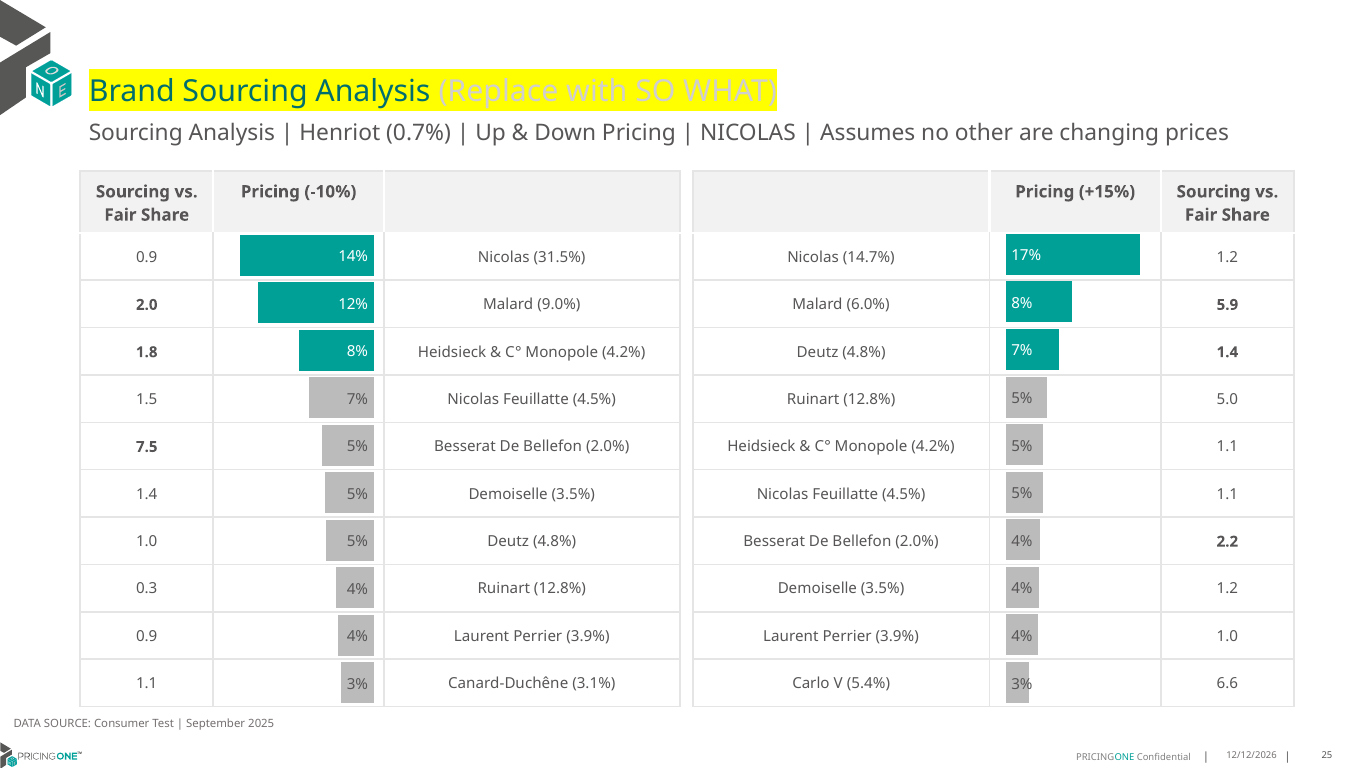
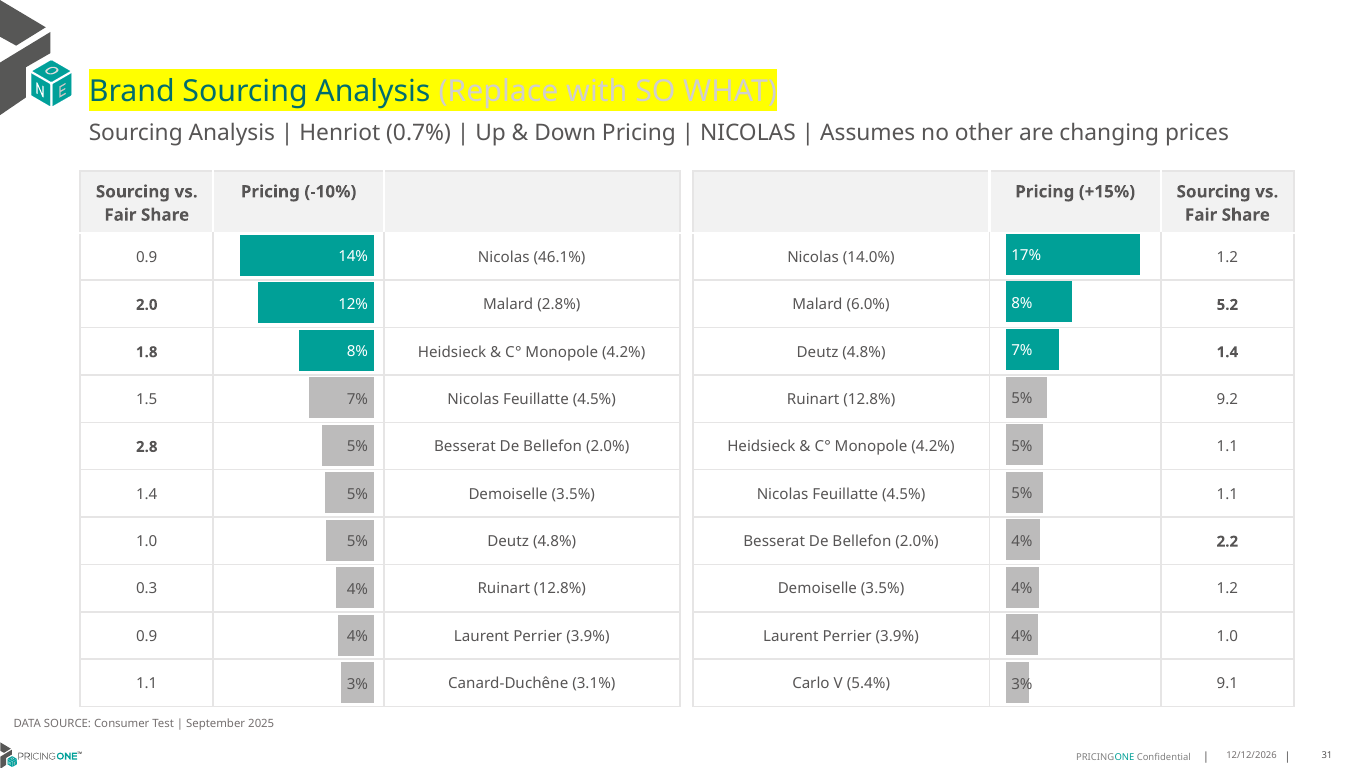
31.5%: 31.5% -> 46.1%
14.7%: 14.7% -> 14.0%
5.9: 5.9 -> 5.2
9.0%: 9.0% -> 2.8%
5.0: 5.0 -> 9.2
7.5: 7.5 -> 2.8
6.6: 6.6 -> 9.1
25: 25 -> 31
